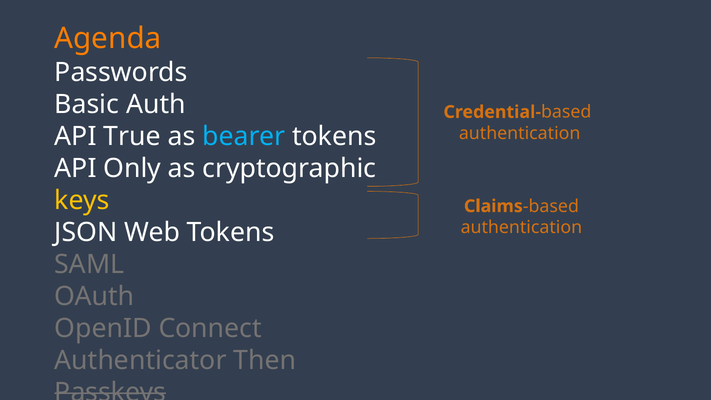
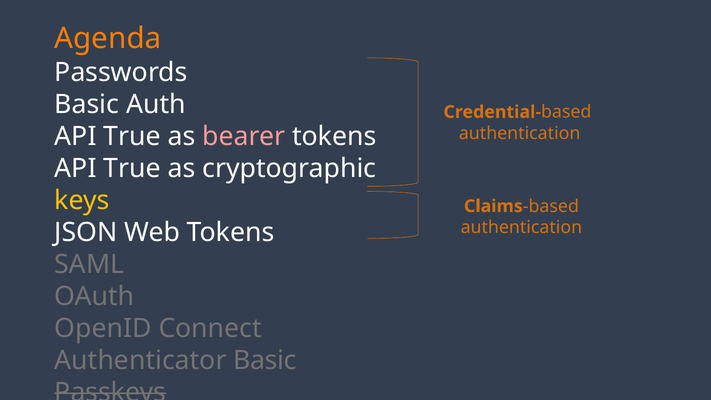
bearer colour: light blue -> pink
Only at (132, 168): Only -> True
Authenticator Then: Then -> Basic
